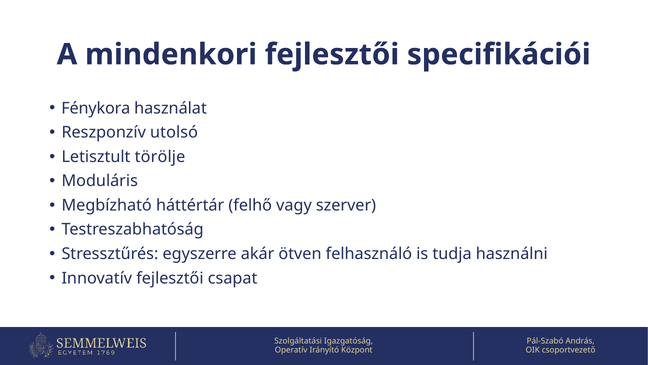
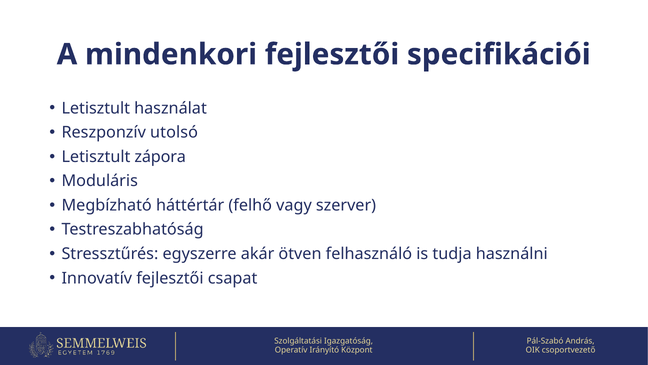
Fénykora at (96, 108): Fénykora -> Letisztult
törölje: törölje -> zápora
